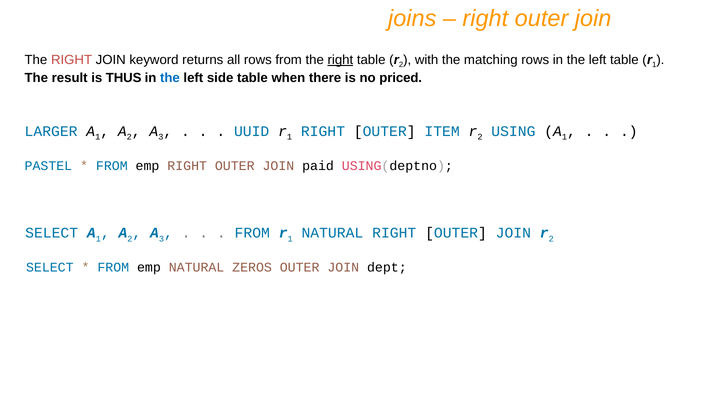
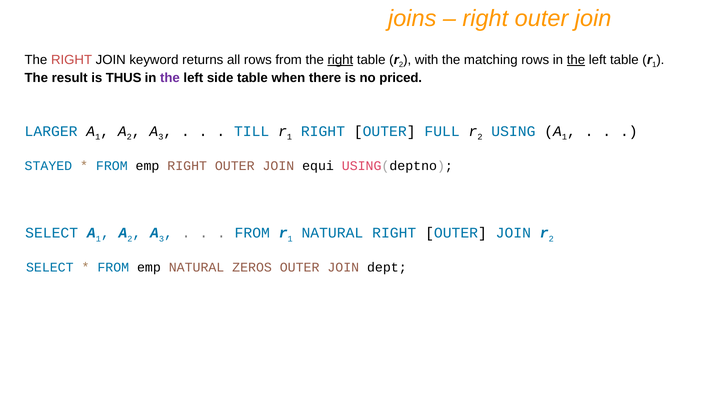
the at (576, 60) underline: none -> present
the at (170, 78) colour: blue -> purple
UUID: UUID -> TILL
ITEM: ITEM -> FULL
PASTEL: PASTEL -> STAYED
paid: paid -> equi
